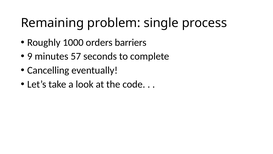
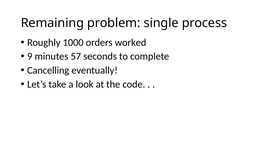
barriers: barriers -> worked
